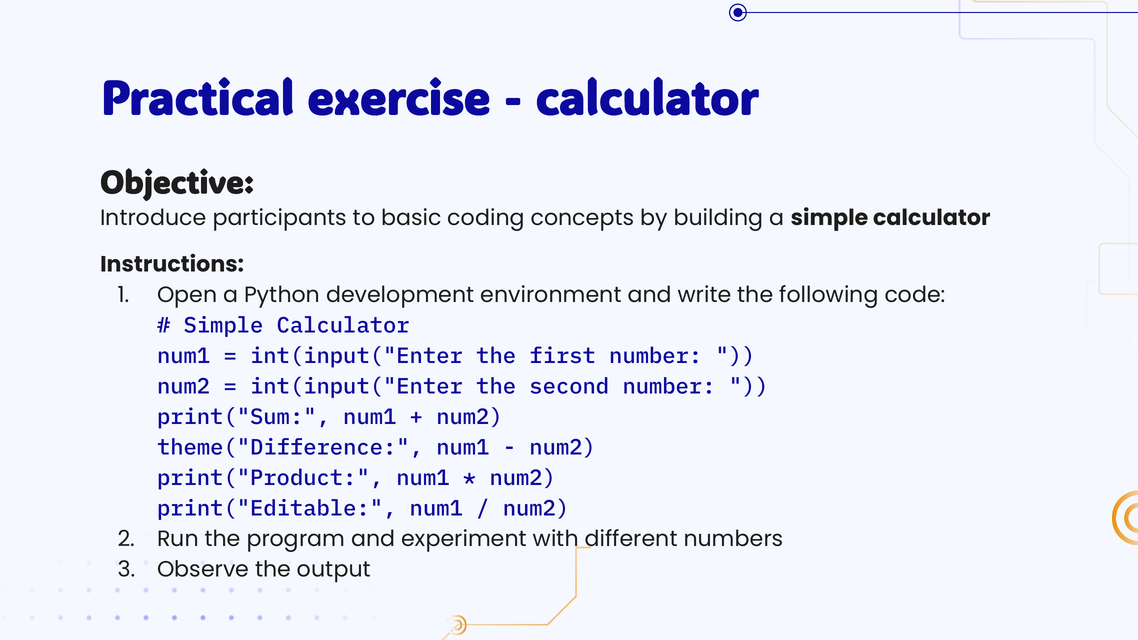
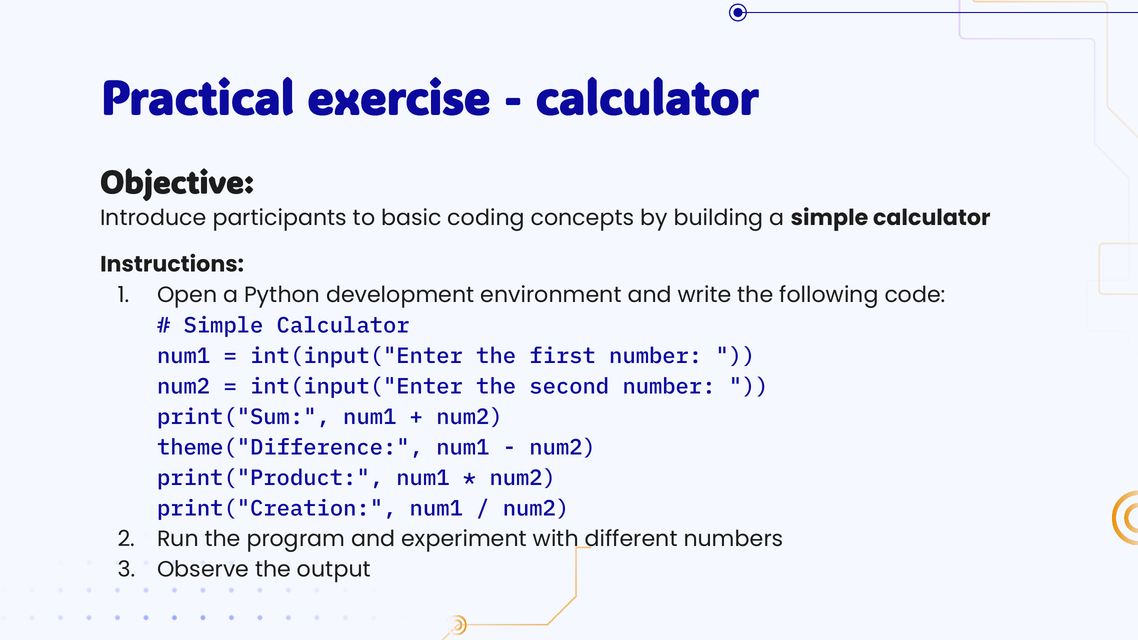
print("Editable: print("Editable -> print("Creation
